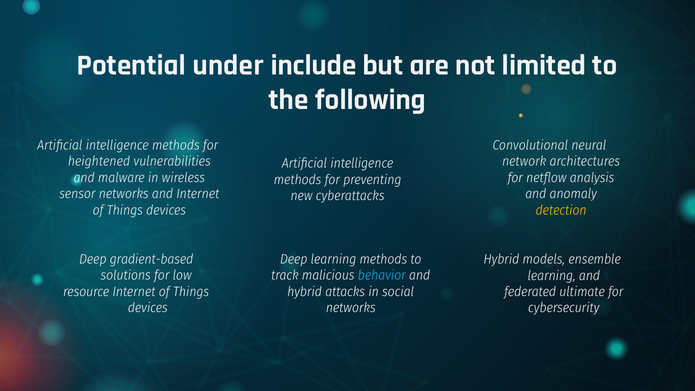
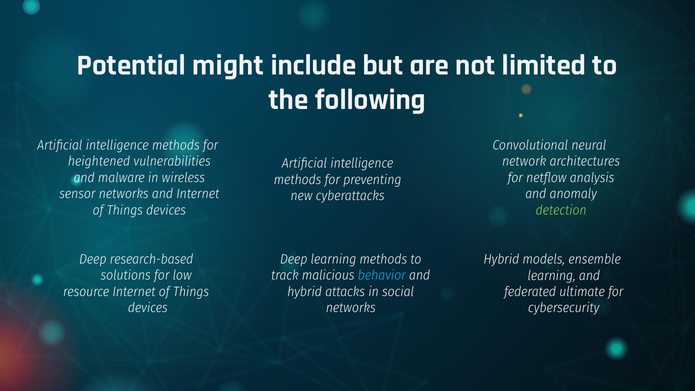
under: under -> might
detection colour: yellow -> light green
gradient-based: gradient-based -> research-based
